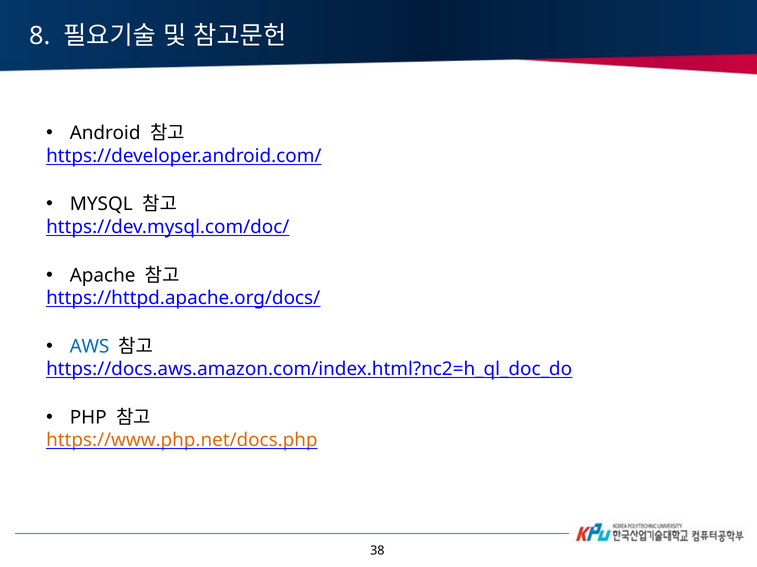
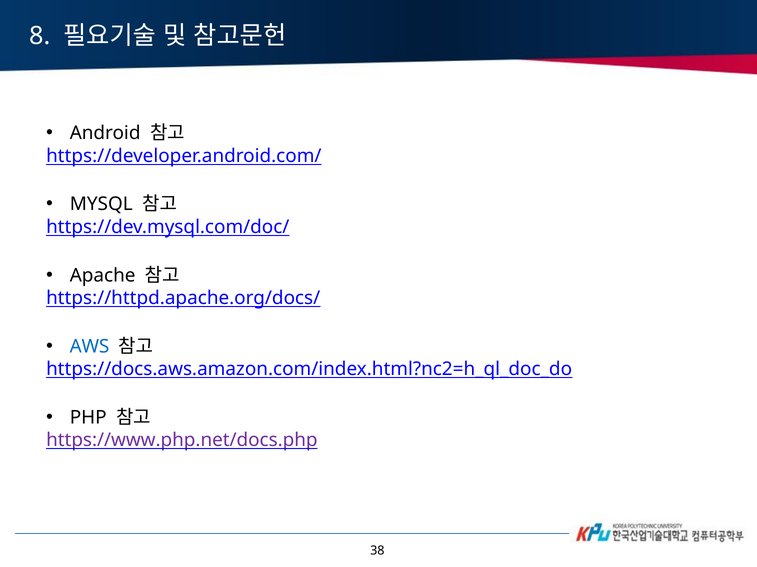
https://www.php.net/docs.php colour: orange -> purple
